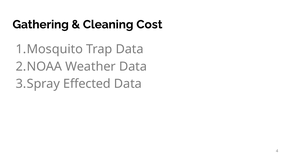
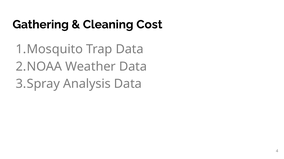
Effected: Effected -> Analysis
